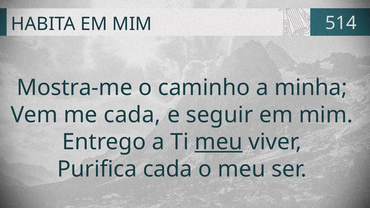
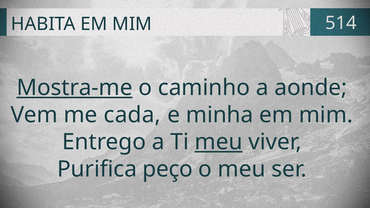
Mostra-me underline: none -> present
minha: minha -> aonde
seguir: seguir -> minha
Purifica cada: cada -> peço
